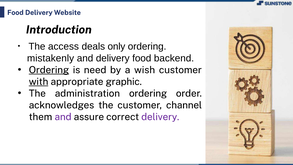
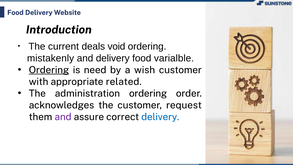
access: access -> current
only: only -> void
backend: backend -> varialble
with underline: present -> none
graphic: graphic -> related
channel: channel -> request
delivery at (160, 117) colour: purple -> blue
